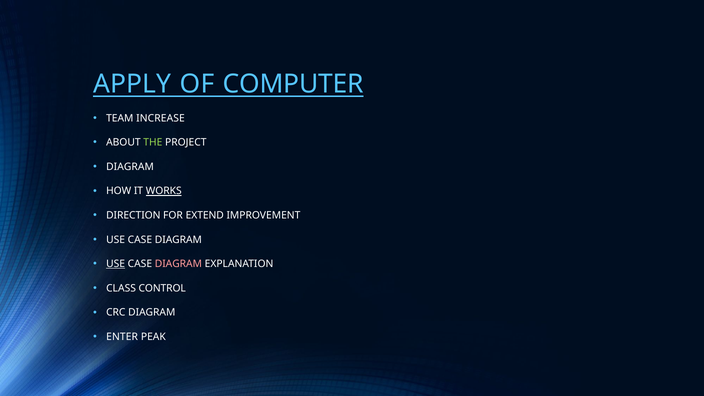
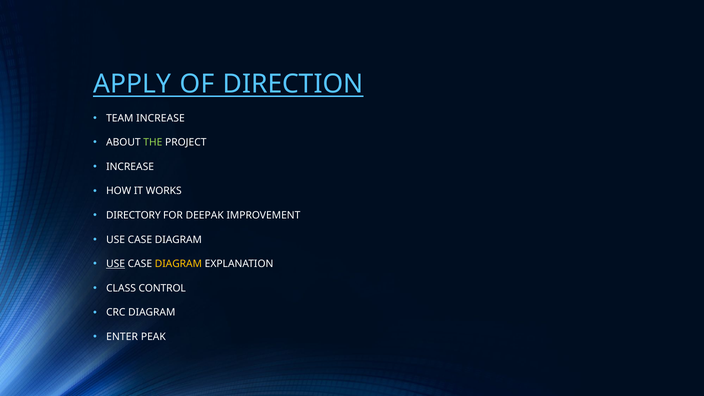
COMPUTER: COMPUTER -> DIRECTION
DIAGRAM at (130, 167): DIAGRAM -> INCREASE
WORKS underline: present -> none
DIRECTION: DIRECTION -> DIRECTORY
EXTEND: EXTEND -> DEEPAK
DIAGRAM at (178, 264) colour: pink -> yellow
